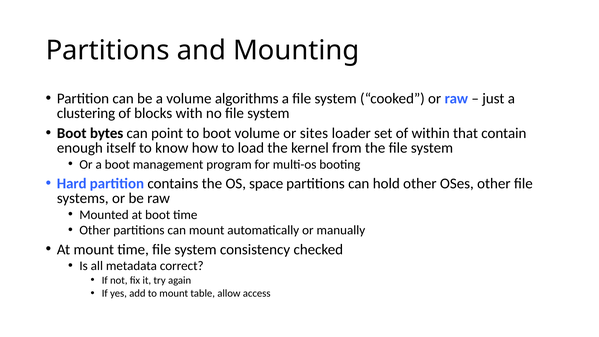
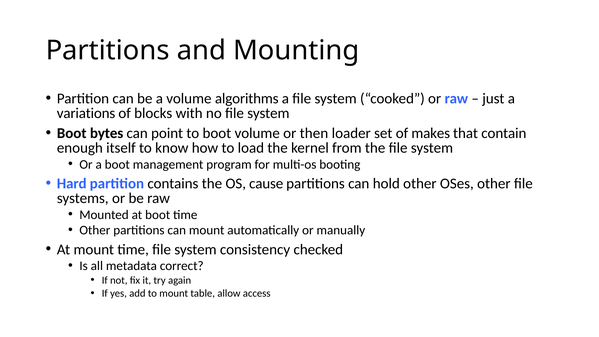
clustering: clustering -> variations
sites: sites -> then
within: within -> makes
space: space -> cause
